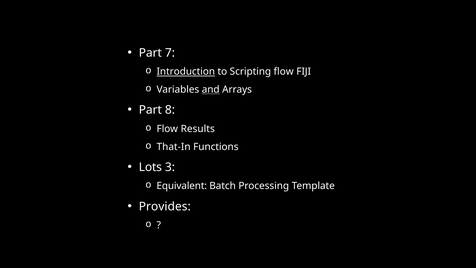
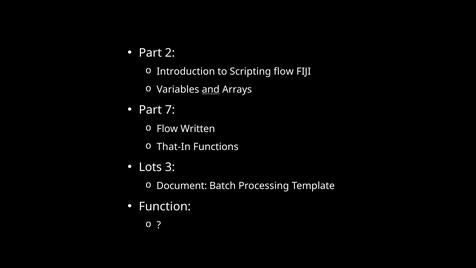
7: 7 -> 2
Introduction underline: present -> none
8: 8 -> 7
Results: Results -> Written
Equivalent: Equivalent -> Document
Provides: Provides -> Function
